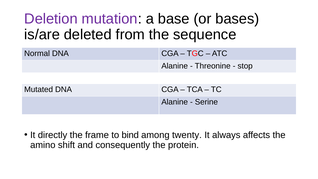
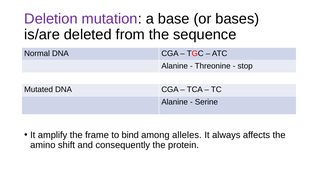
directly: directly -> amplify
twenty: twenty -> alleles
